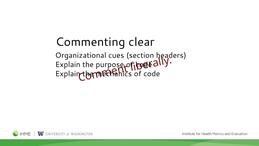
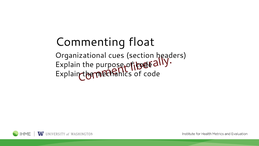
clear: clear -> float
